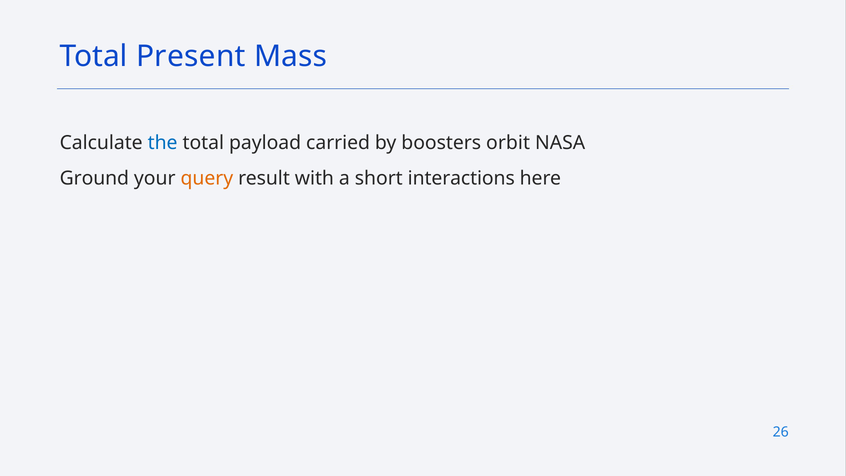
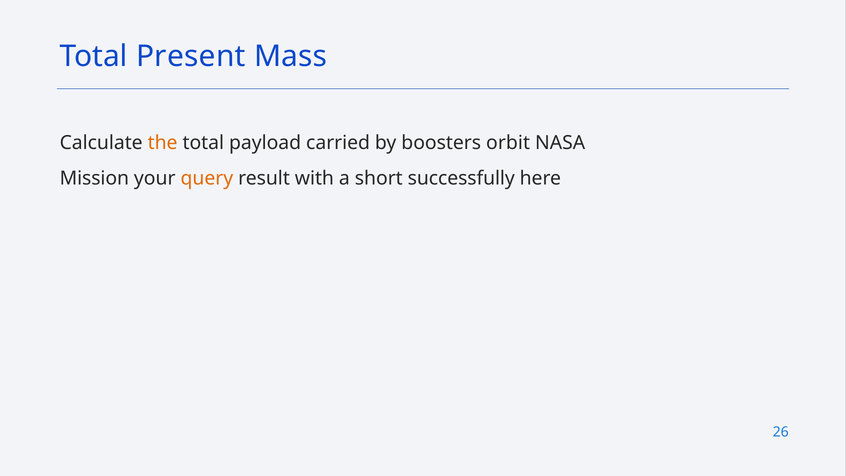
the colour: blue -> orange
Ground: Ground -> Mission
interactions: interactions -> successfully
